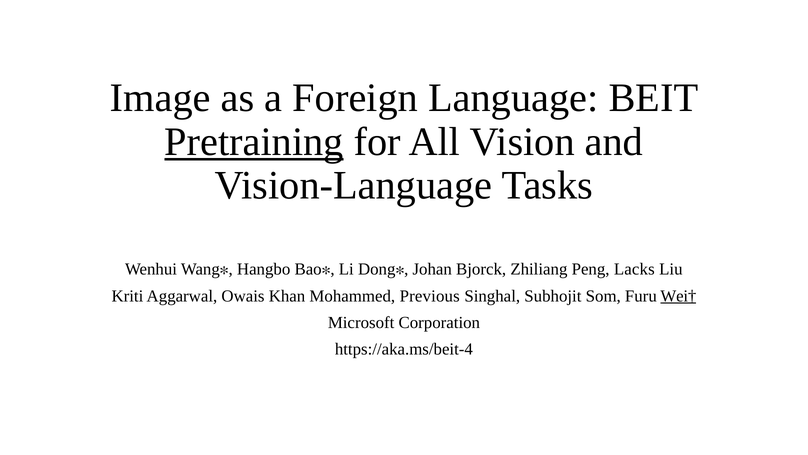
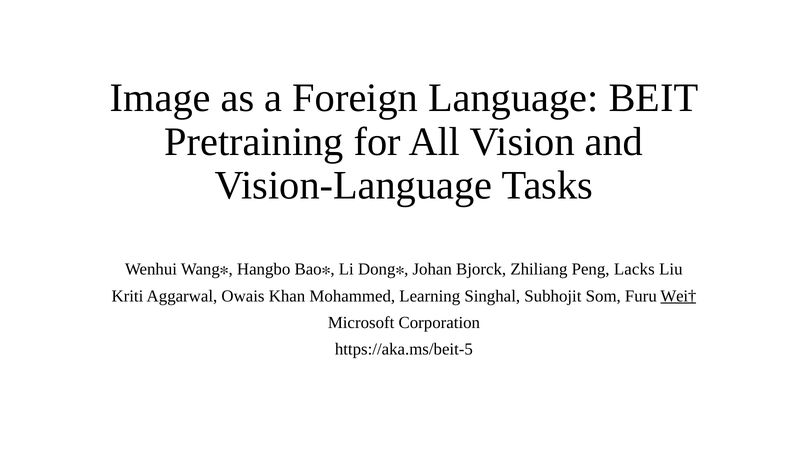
Pretraining underline: present -> none
Previous: Previous -> Learning
https://aka.ms/beit-4: https://aka.ms/beit-4 -> https://aka.ms/beit-5
